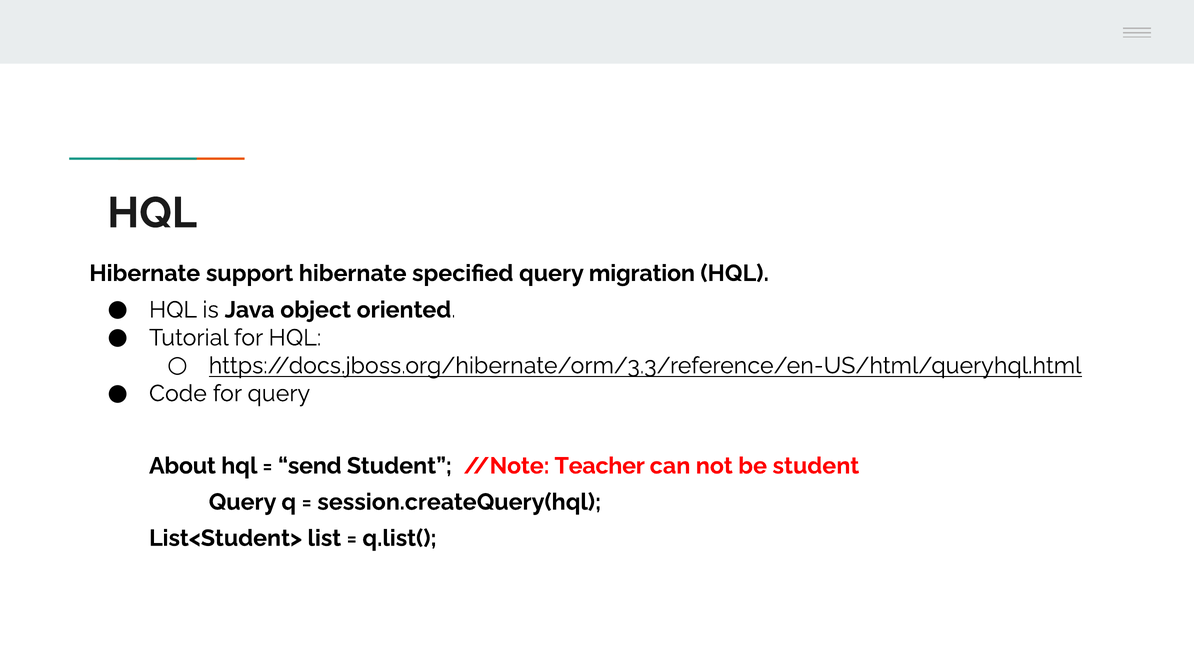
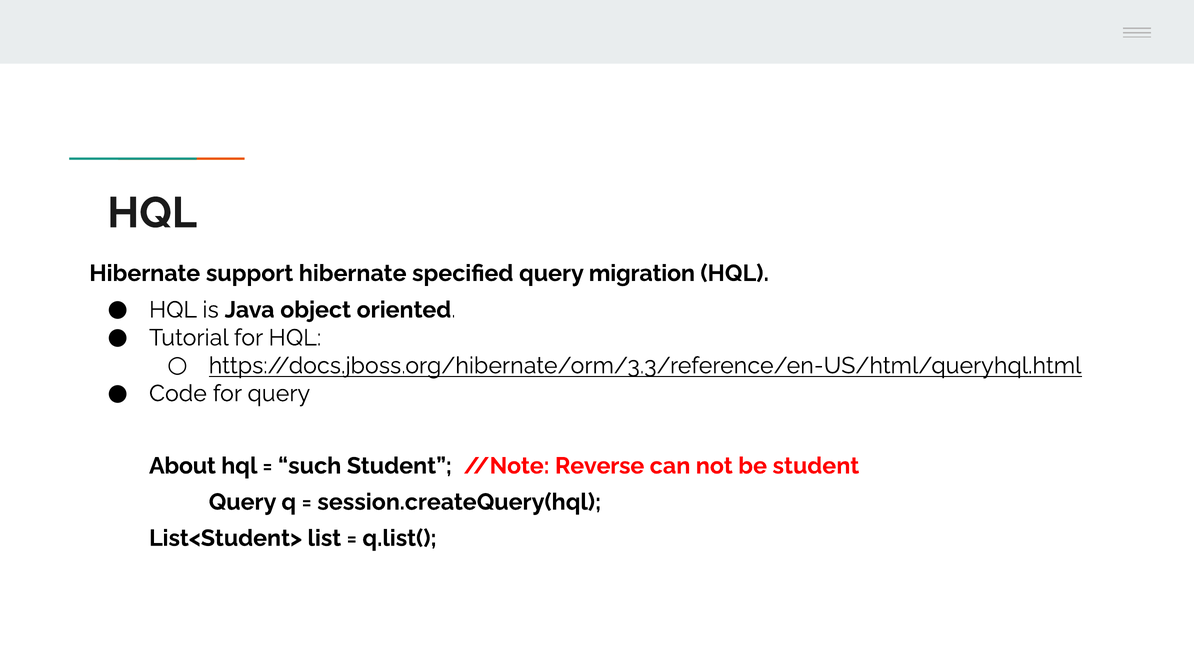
send: send -> such
Teacher: Teacher -> Reverse
